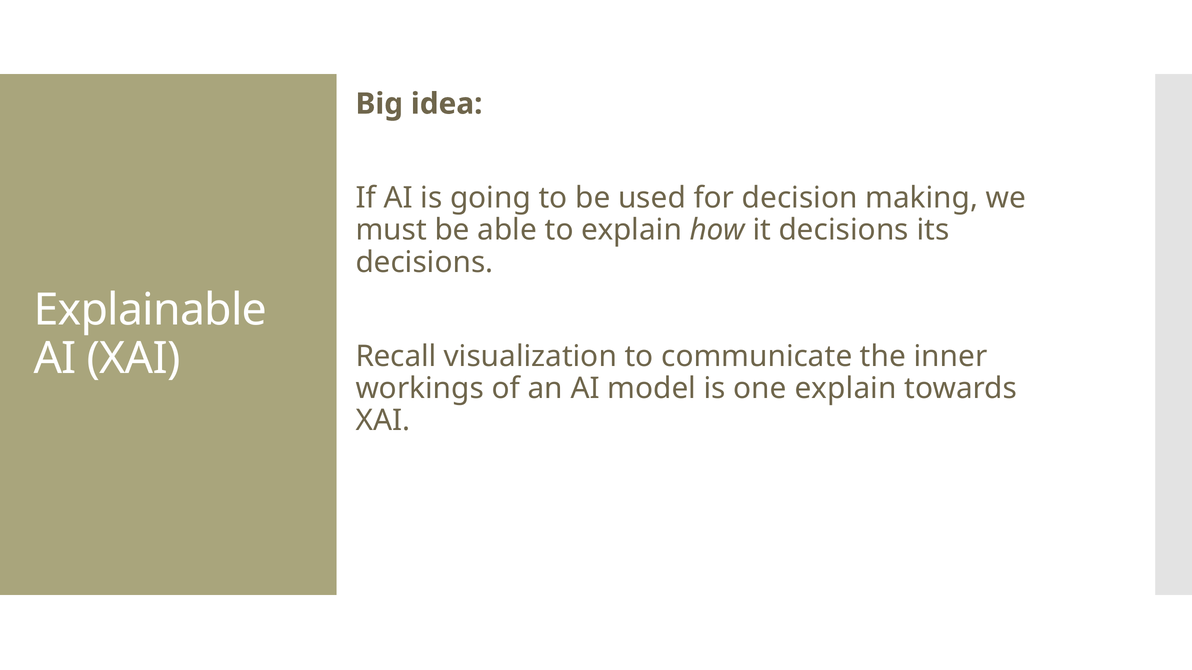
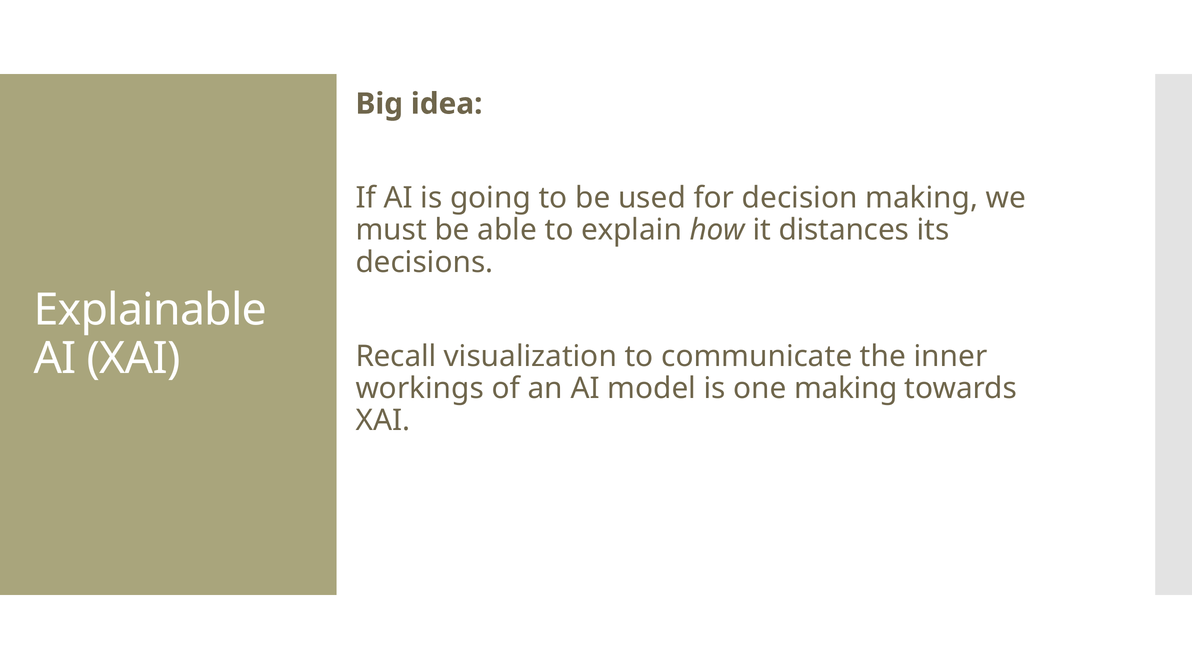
it decisions: decisions -> distances
one explain: explain -> making
